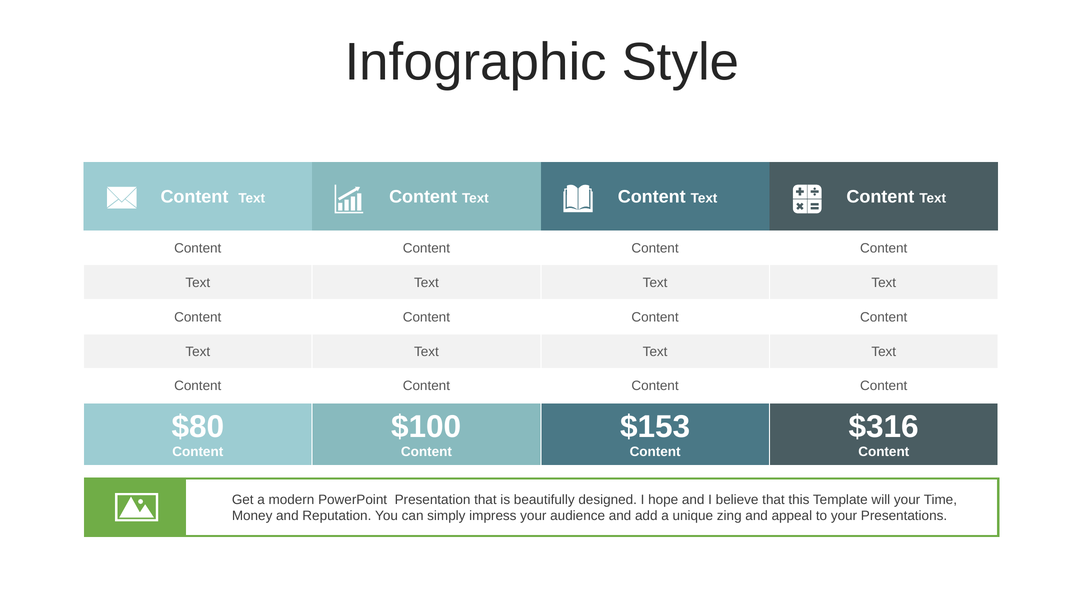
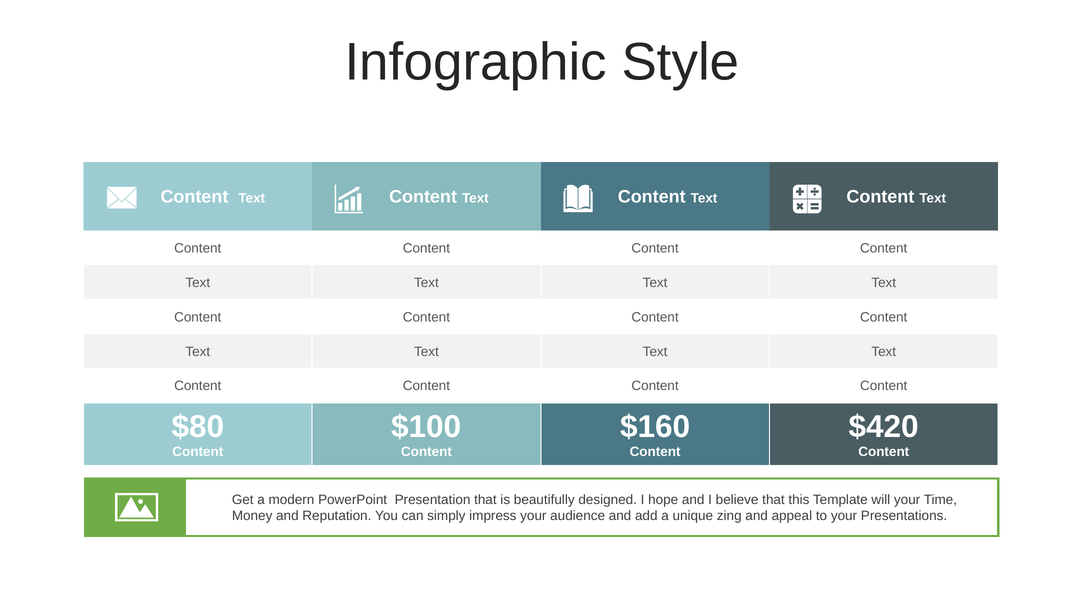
$153: $153 -> $160
$316: $316 -> $420
